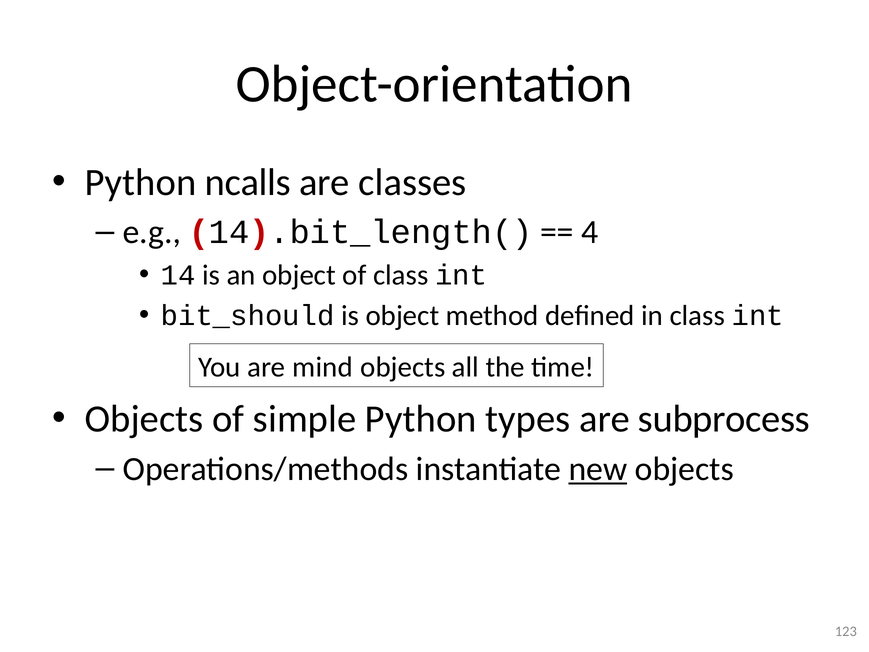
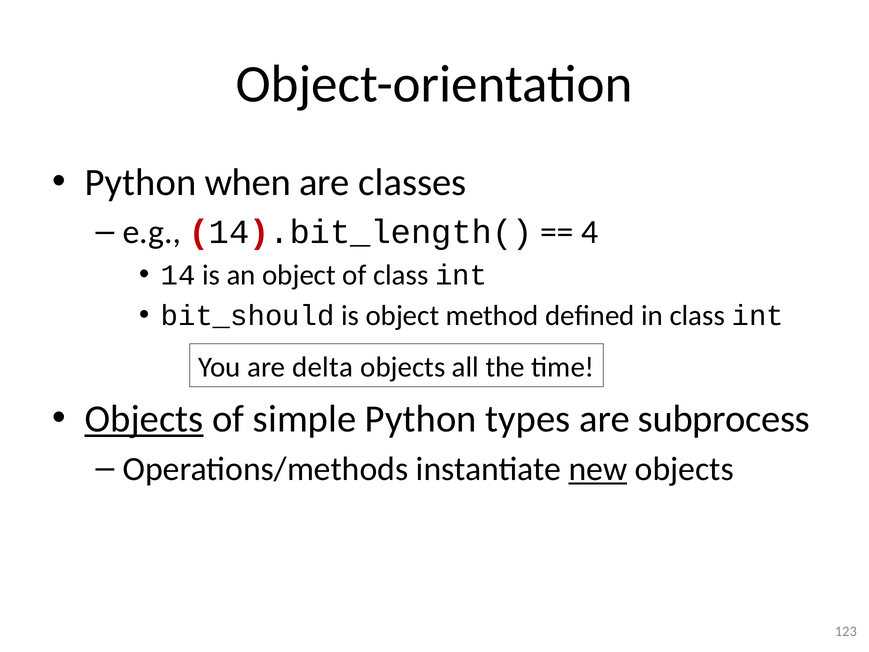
ncalls: ncalls -> when
mind: mind -> delta
Objects at (144, 419) underline: none -> present
